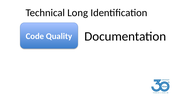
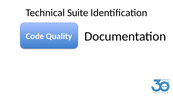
Long: Long -> Suite
